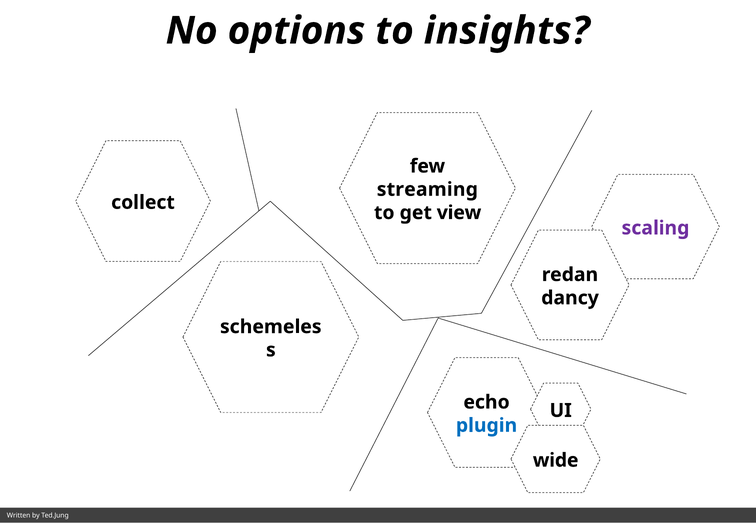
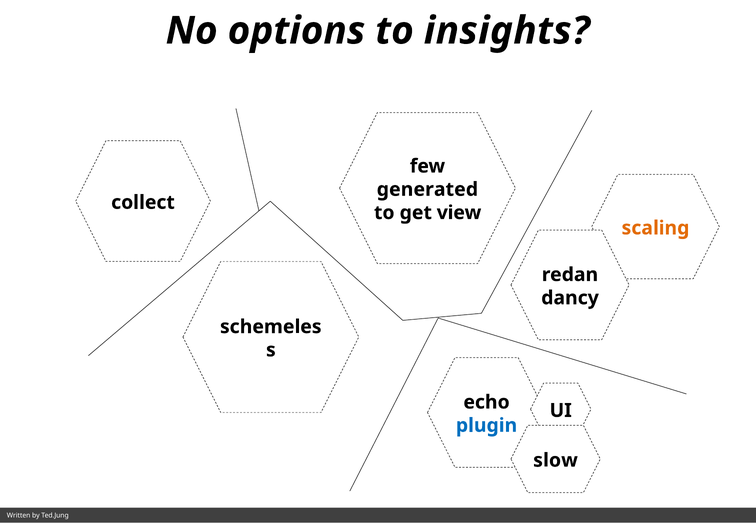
streaming: streaming -> generated
scaling colour: purple -> orange
wide: wide -> slow
